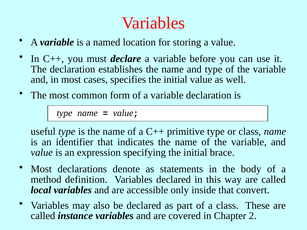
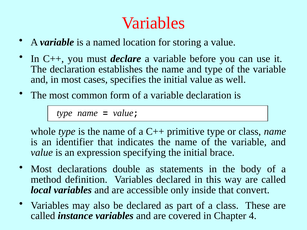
useful: useful -> whole
denote: denote -> double
2: 2 -> 4
